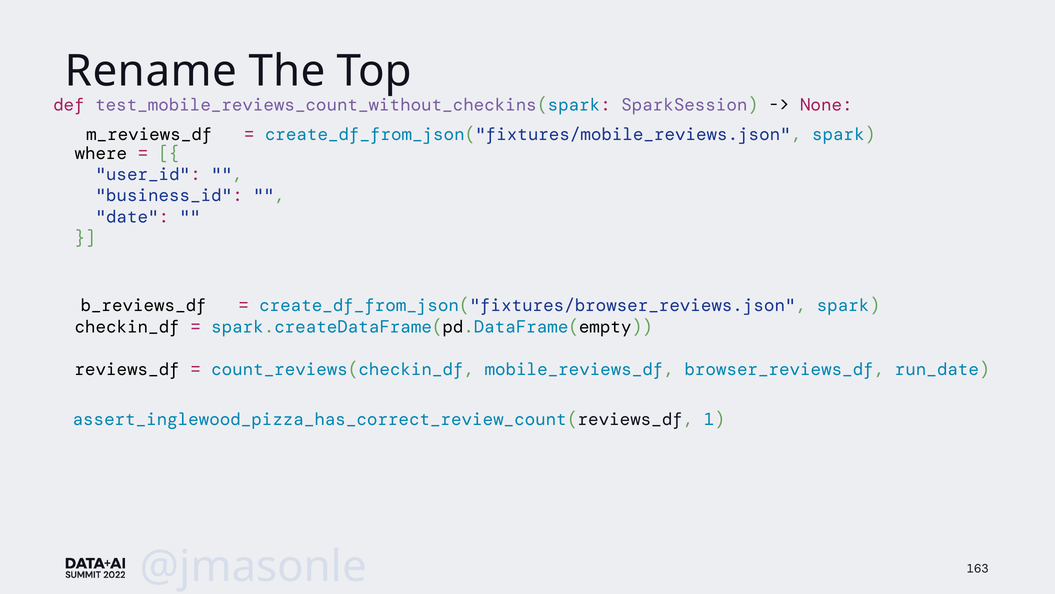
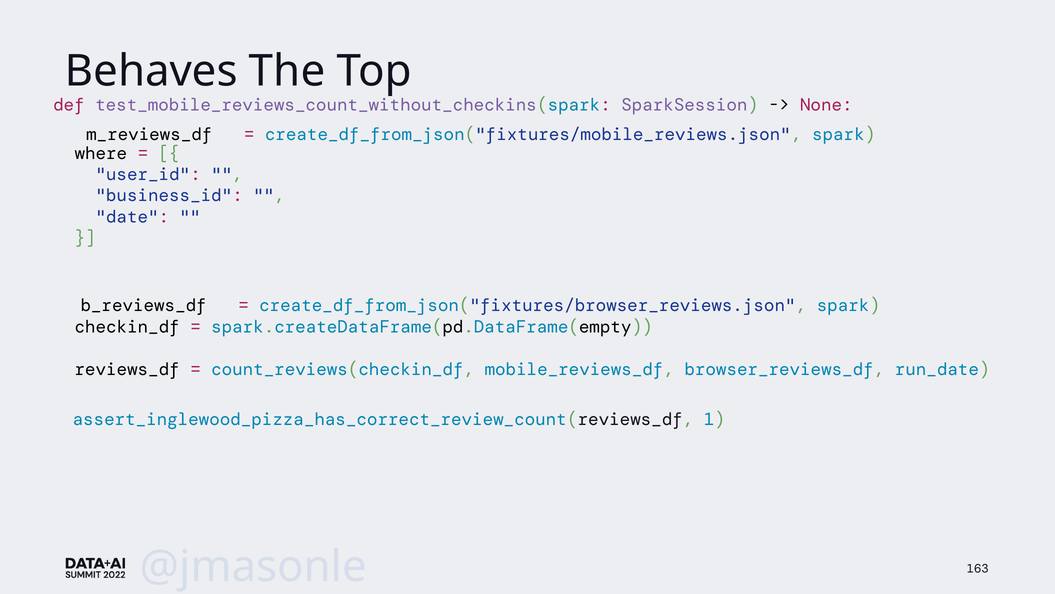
Rename: Rename -> Behaves
